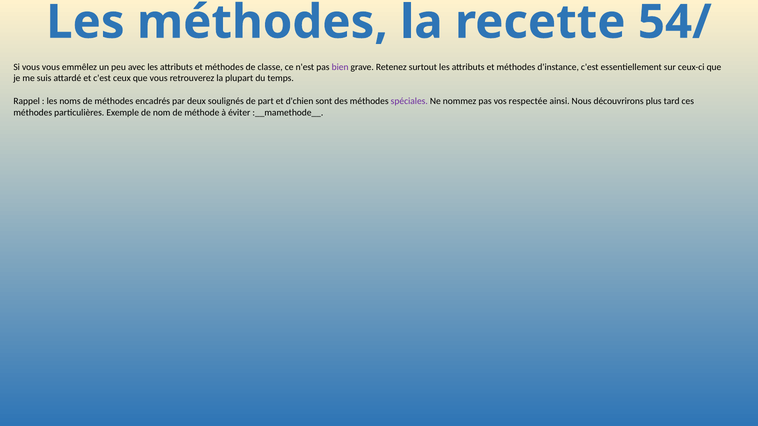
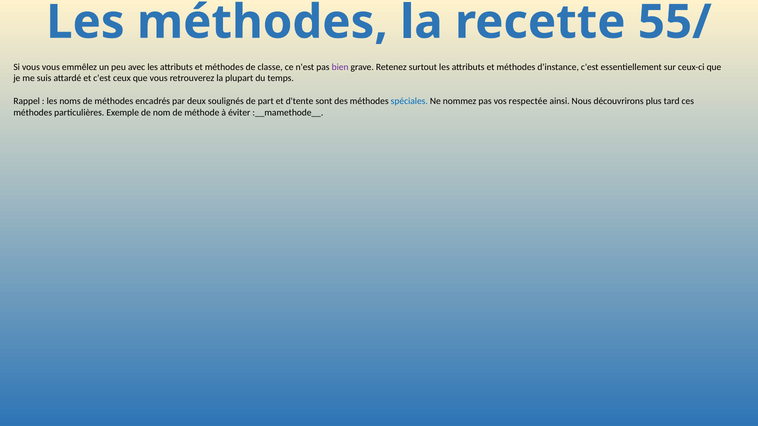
54/: 54/ -> 55/
d'chien: d'chien -> d'tente
spéciales colour: purple -> blue
